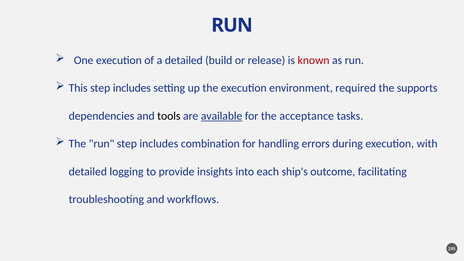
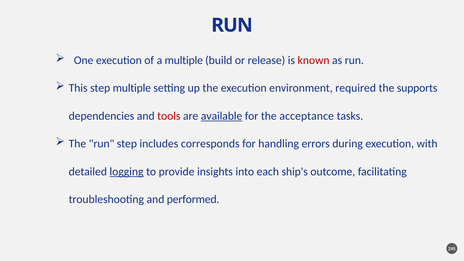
a detailed: detailed -> multiple
This step includes: includes -> multiple
tools colour: black -> red
combination: combination -> corresponds
logging underline: none -> present
workflows: workflows -> performed
